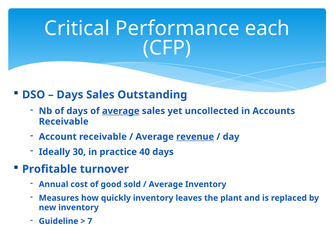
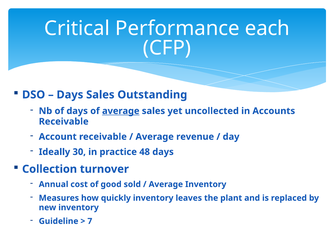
revenue underline: present -> none
40: 40 -> 48
Profitable: Profitable -> Collection
